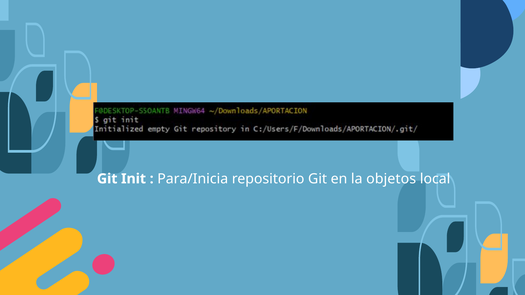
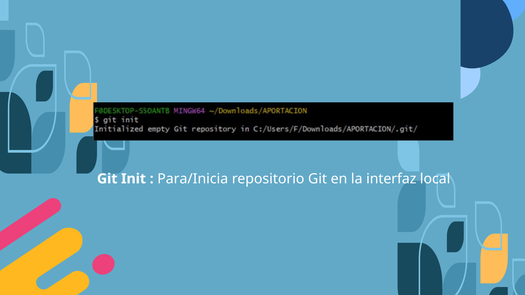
objetos: objetos -> interfaz
